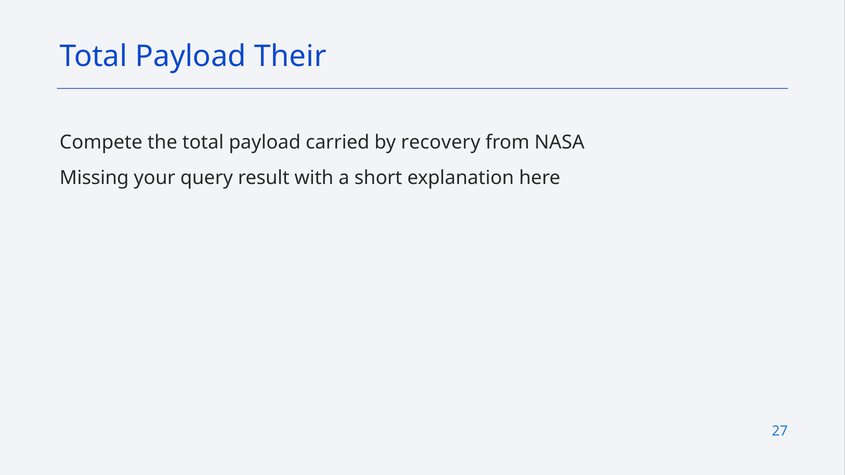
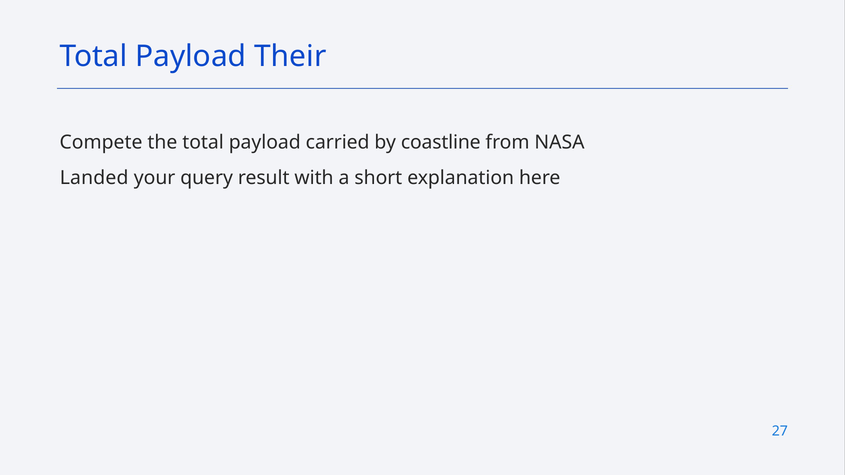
recovery: recovery -> coastline
Missing: Missing -> Landed
